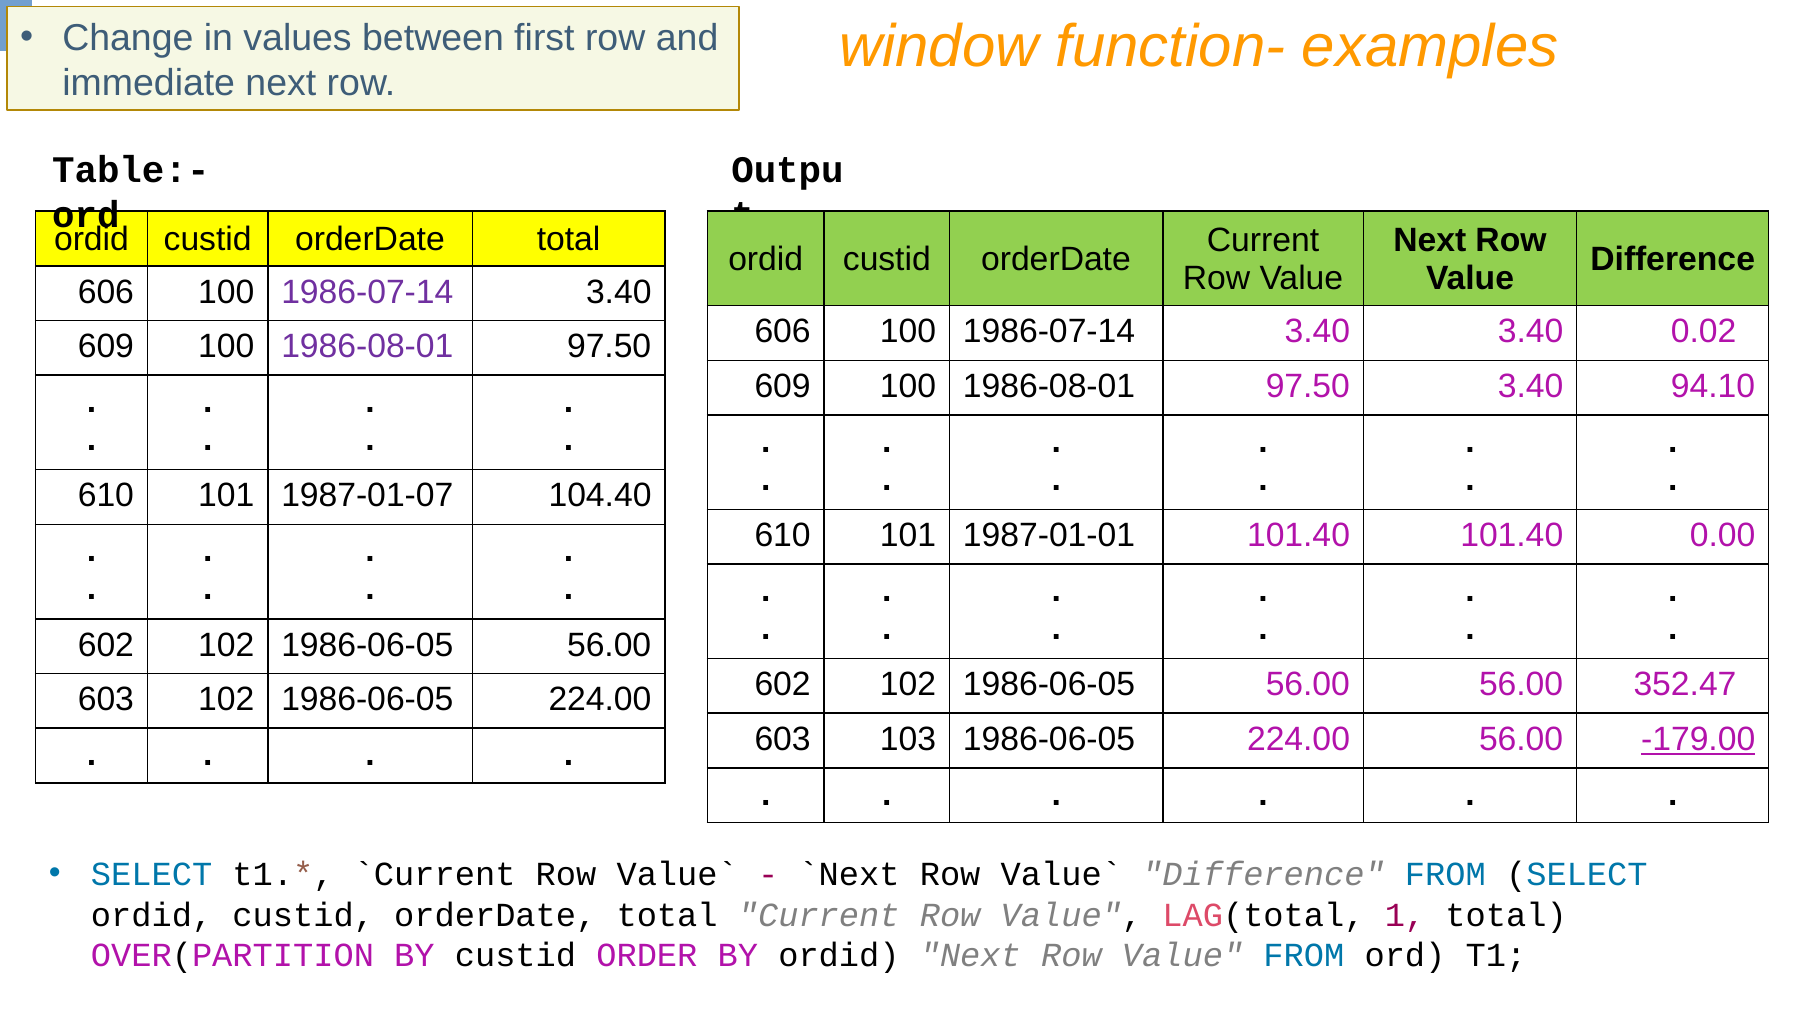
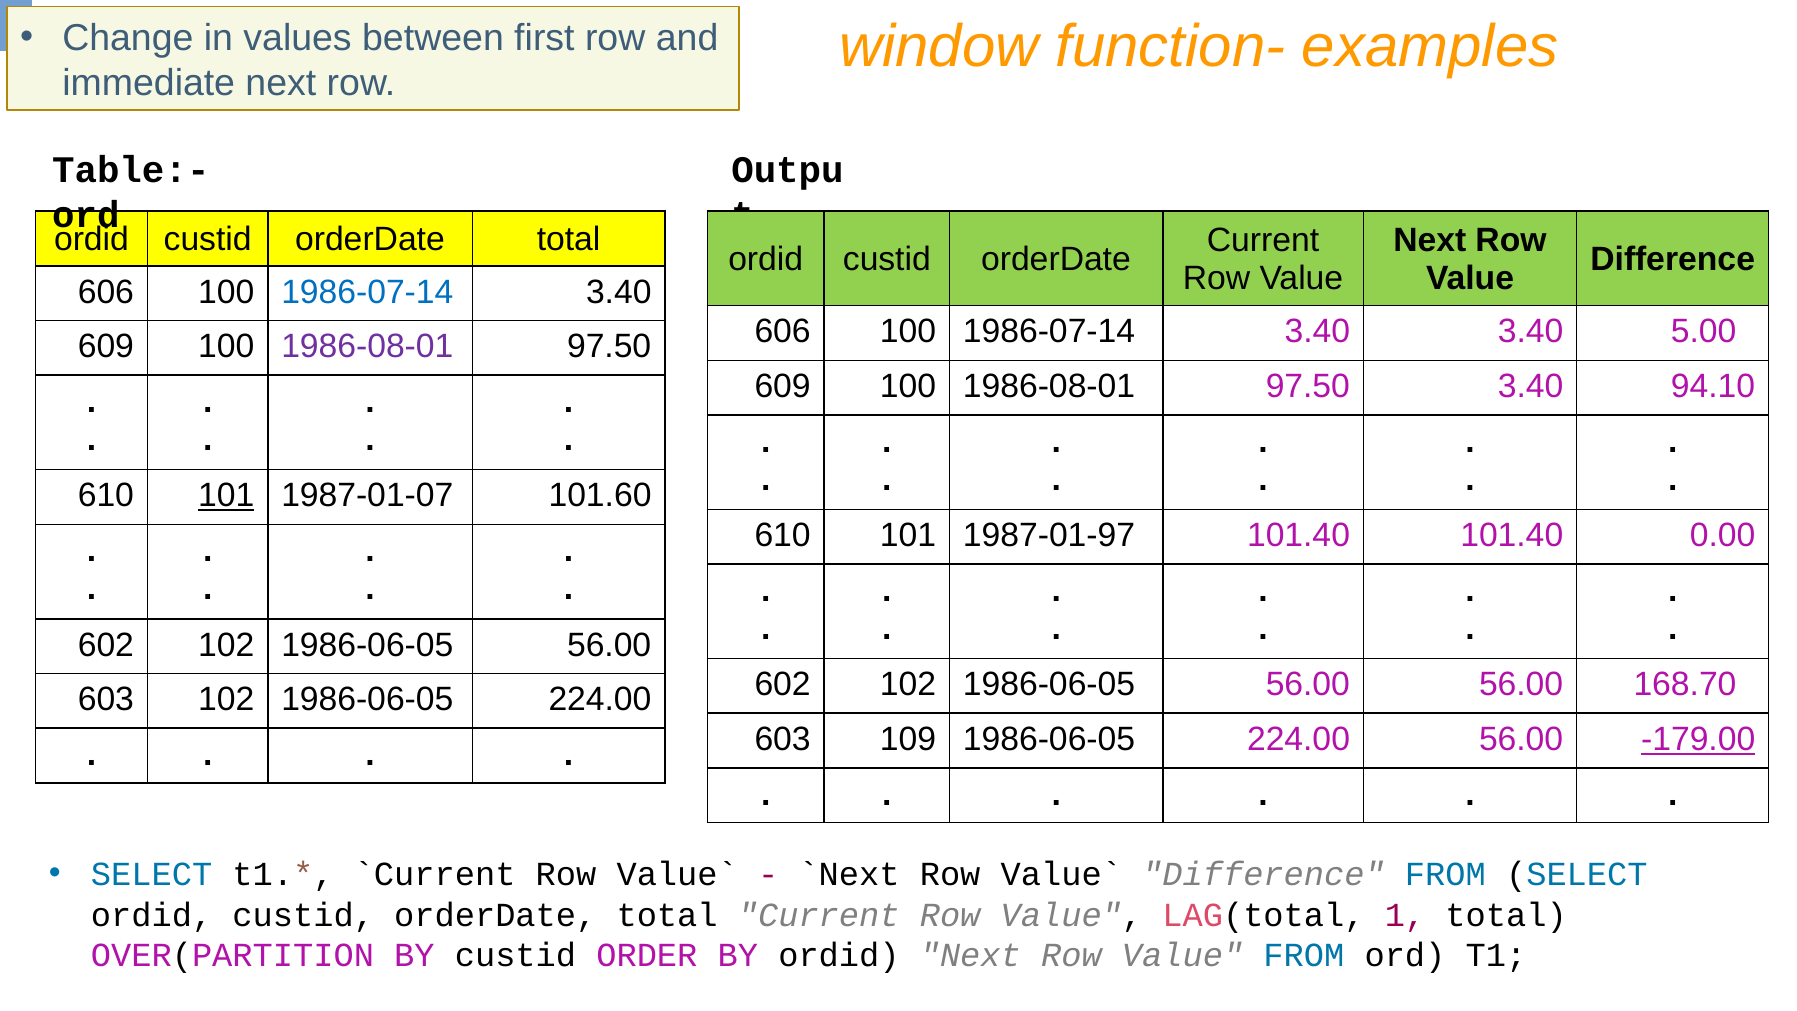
1986-07-14 at (367, 292) colour: purple -> blue
0.02: 0.02 -> 5.00
101 at (226, 496) underline: none -> present
104.40: 104.40 -> 101.60
1987-01-01: 1987-01-01 -> 1987-01-97
352.47: 352.47 -> 168.70
103: 103 -> 109
